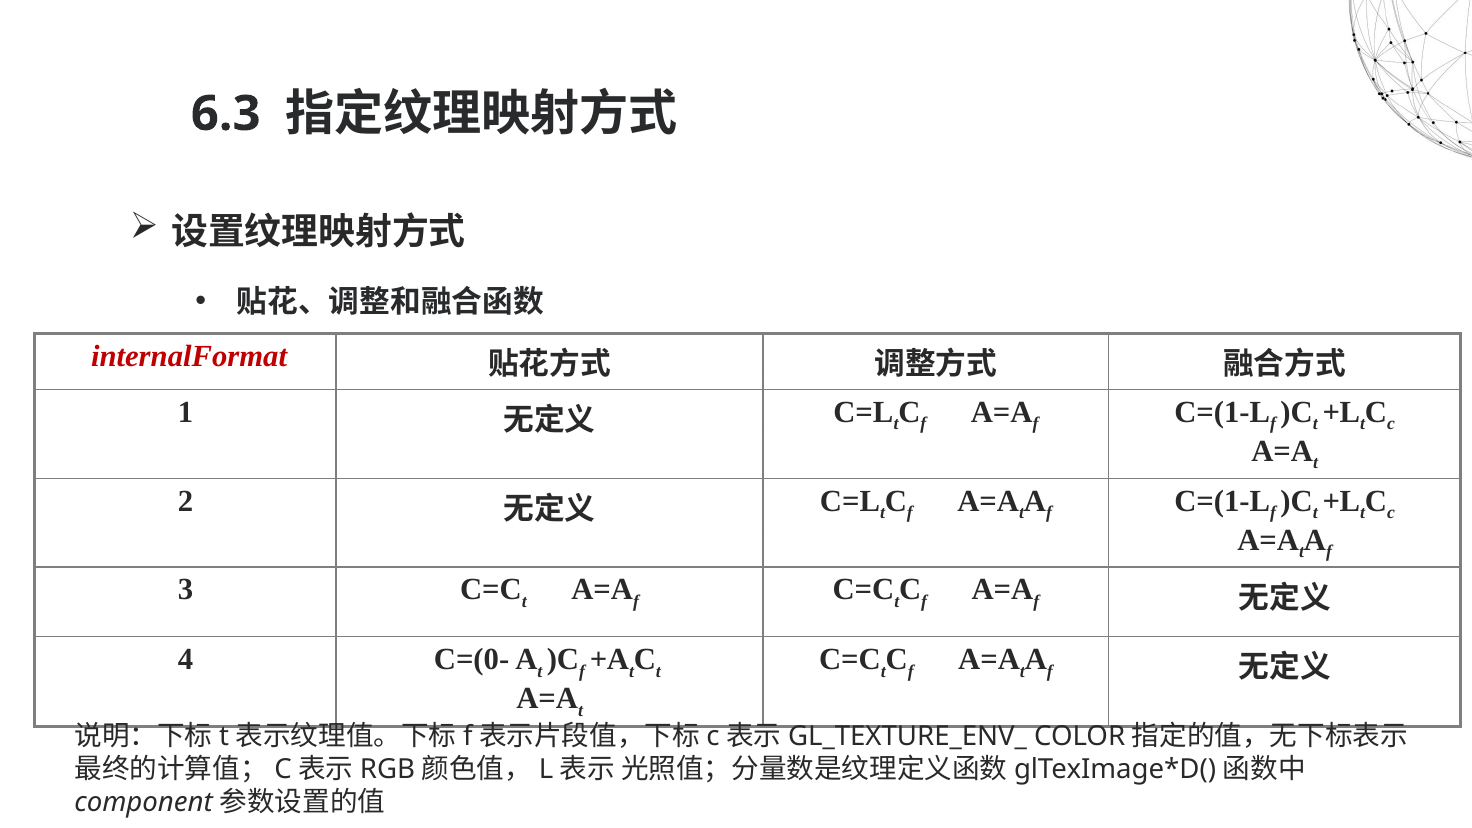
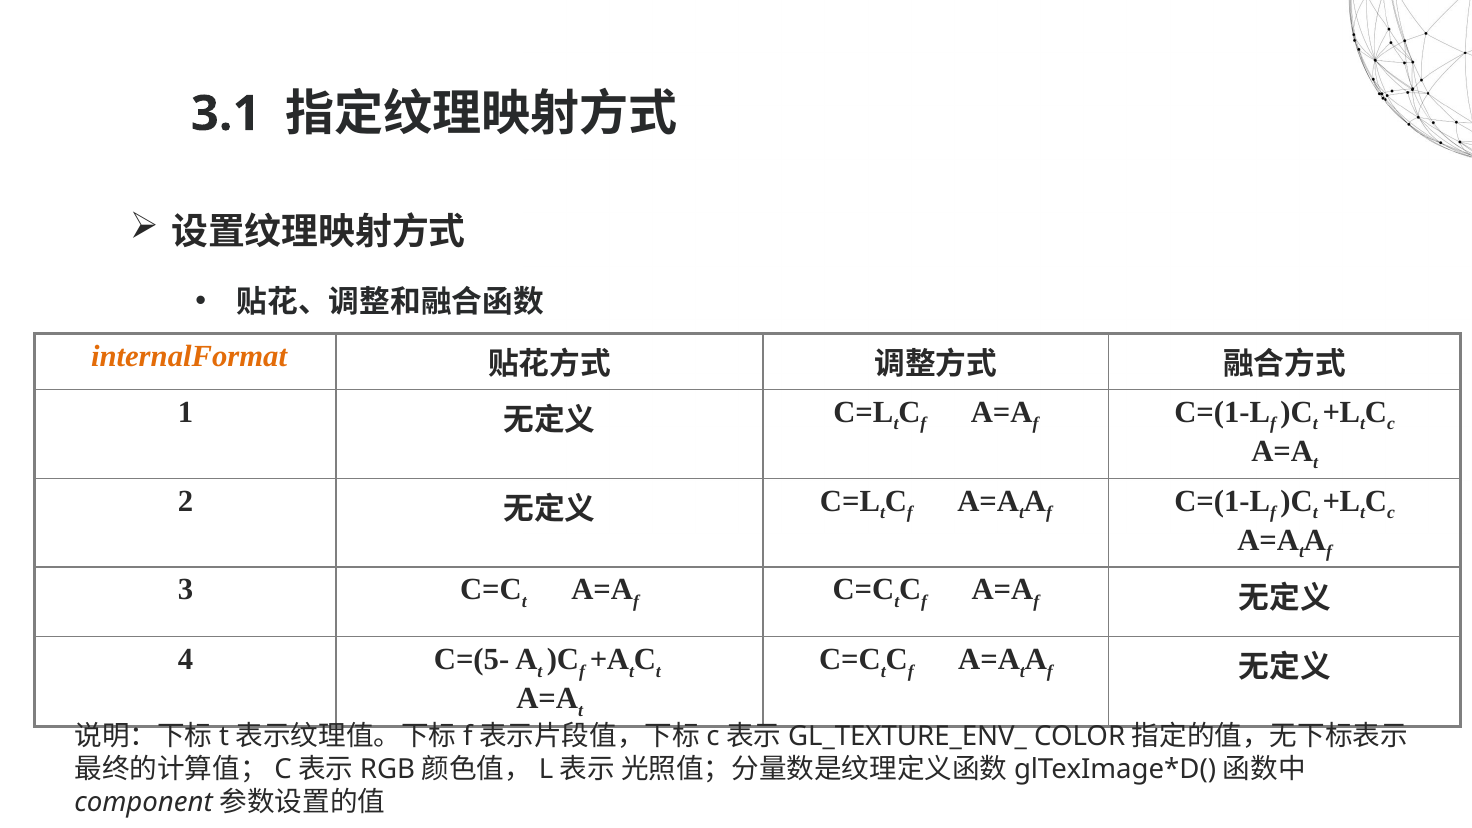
6.3: 6.3 -> 3.1
internalFormat colour: red -> orange
C=(0-: C=(0- -> C=(5-
